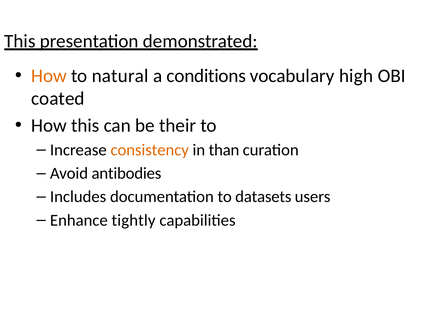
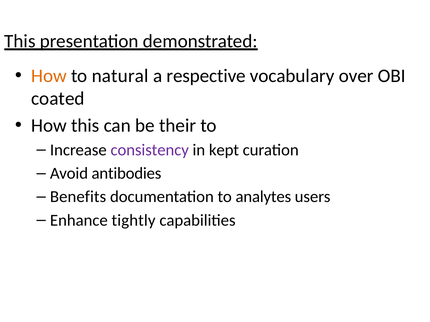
conditions: conditions -> respective
high: high -> over
consistency colour: orange -> purple
than: than -> kept
Includes: Includes -> Benefits
datasets: datasets -> analytes
